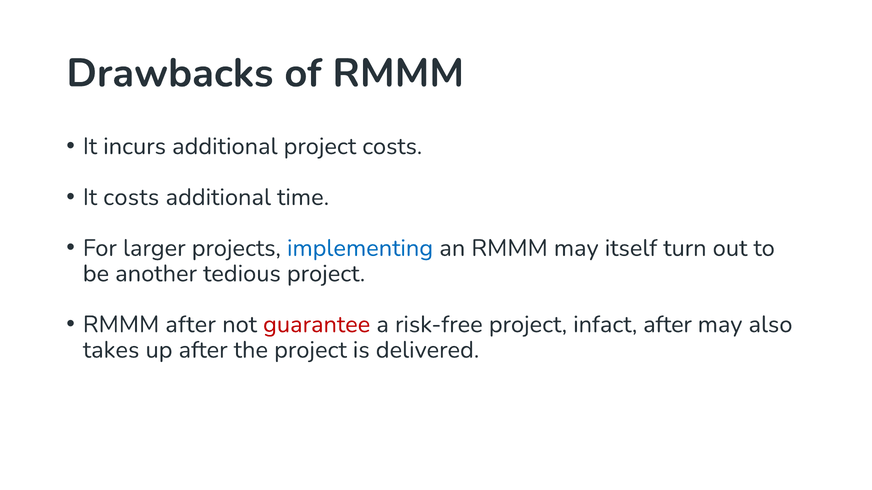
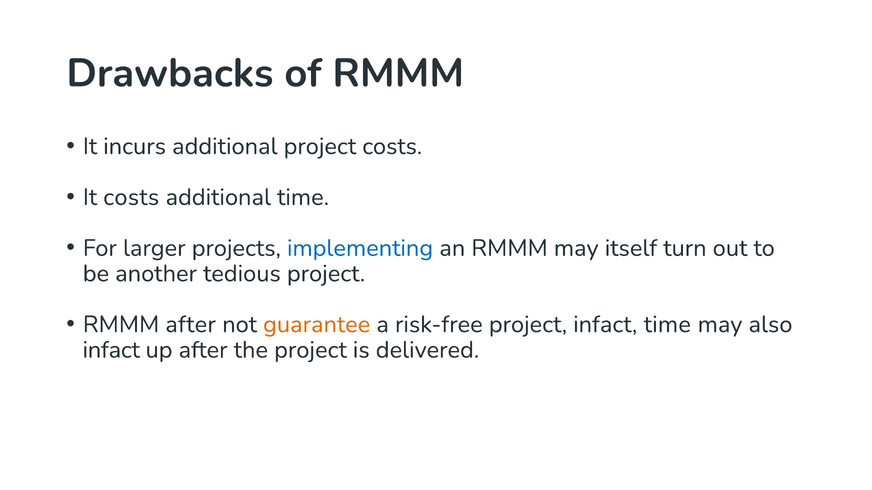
guarantee colour: red -> orange
infact after: after -> time
takes at (111, 350): takes -> infact
